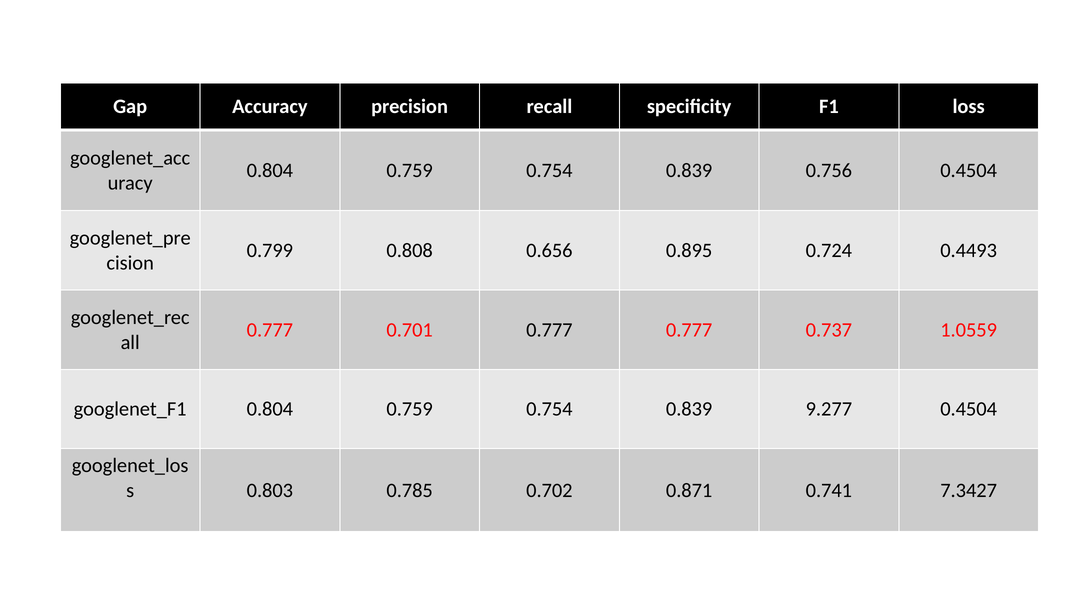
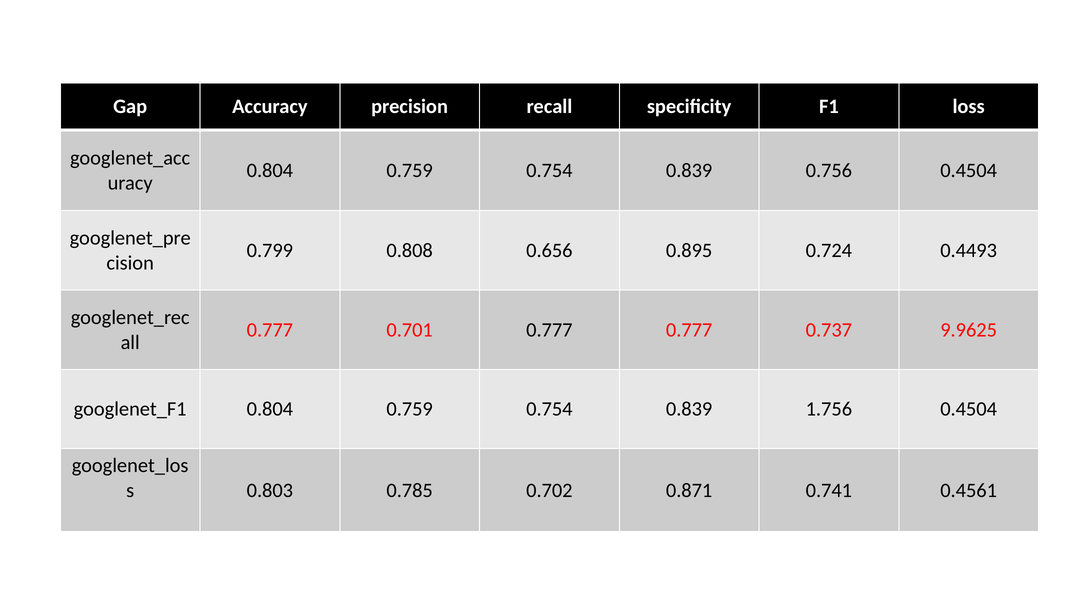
1.0559: 1.0559 -> 9.9625
9.277: 9.277 -> 1.756
7.3427: 7.3427 -> 0.4561
